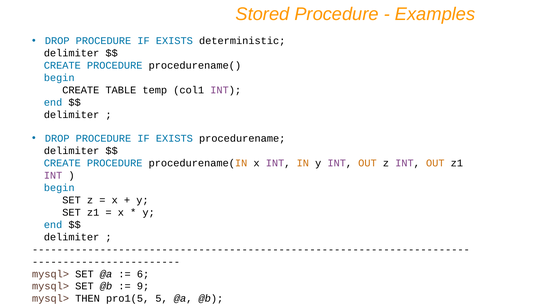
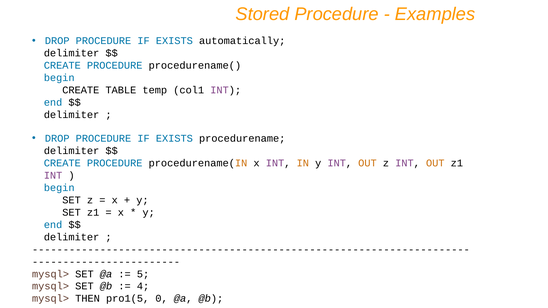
deterministic: deterministic -> automatically
6: 6 -> 5
9: 9 -> 4
5: 5 -> 0
